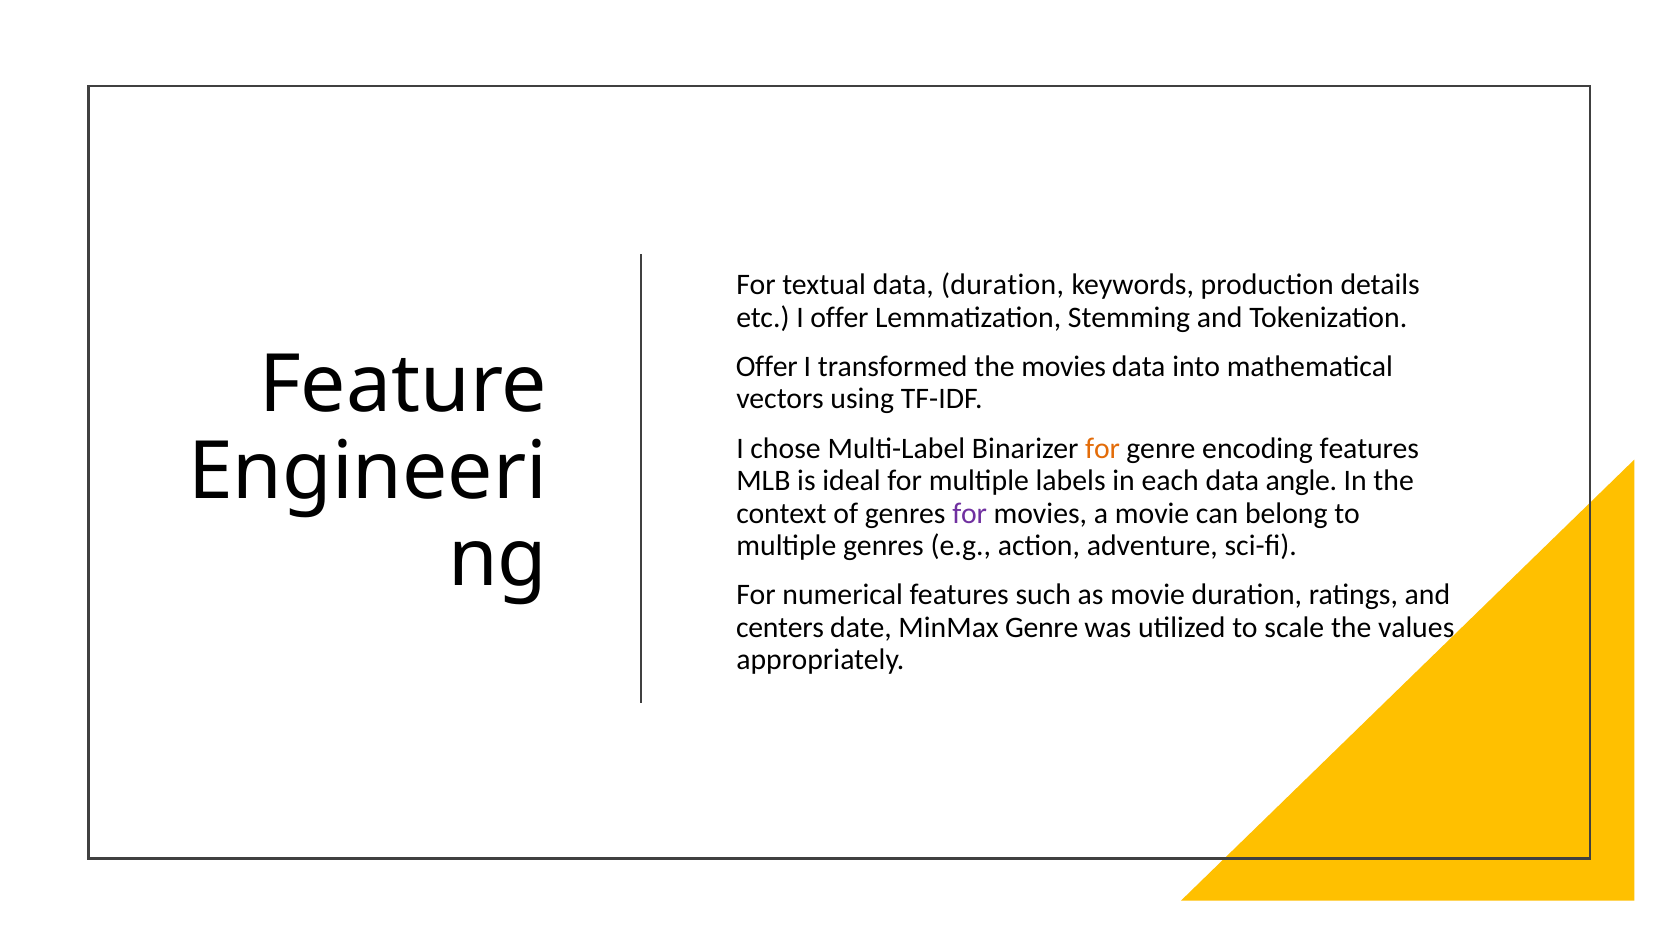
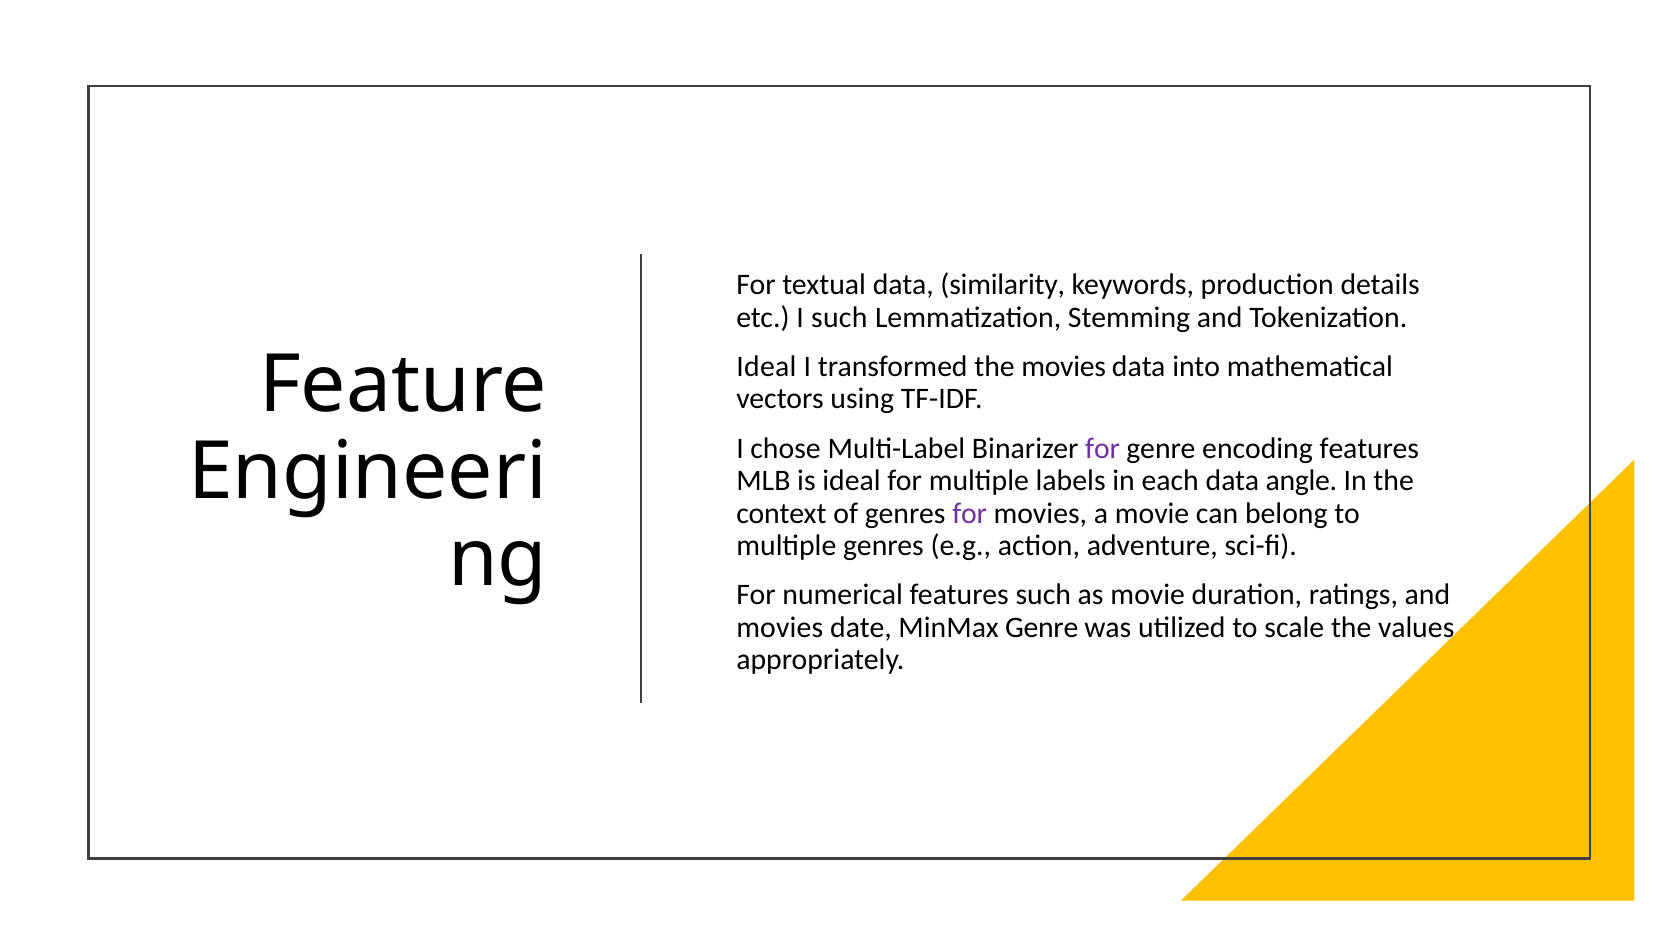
data duration: duration -> similarity
I offer: offer -> such
Offer at (767, 367): Offer -> Ideal
for at (1103, 449) colour: orange -> purple
centers at (780, 627): centers -> movies
